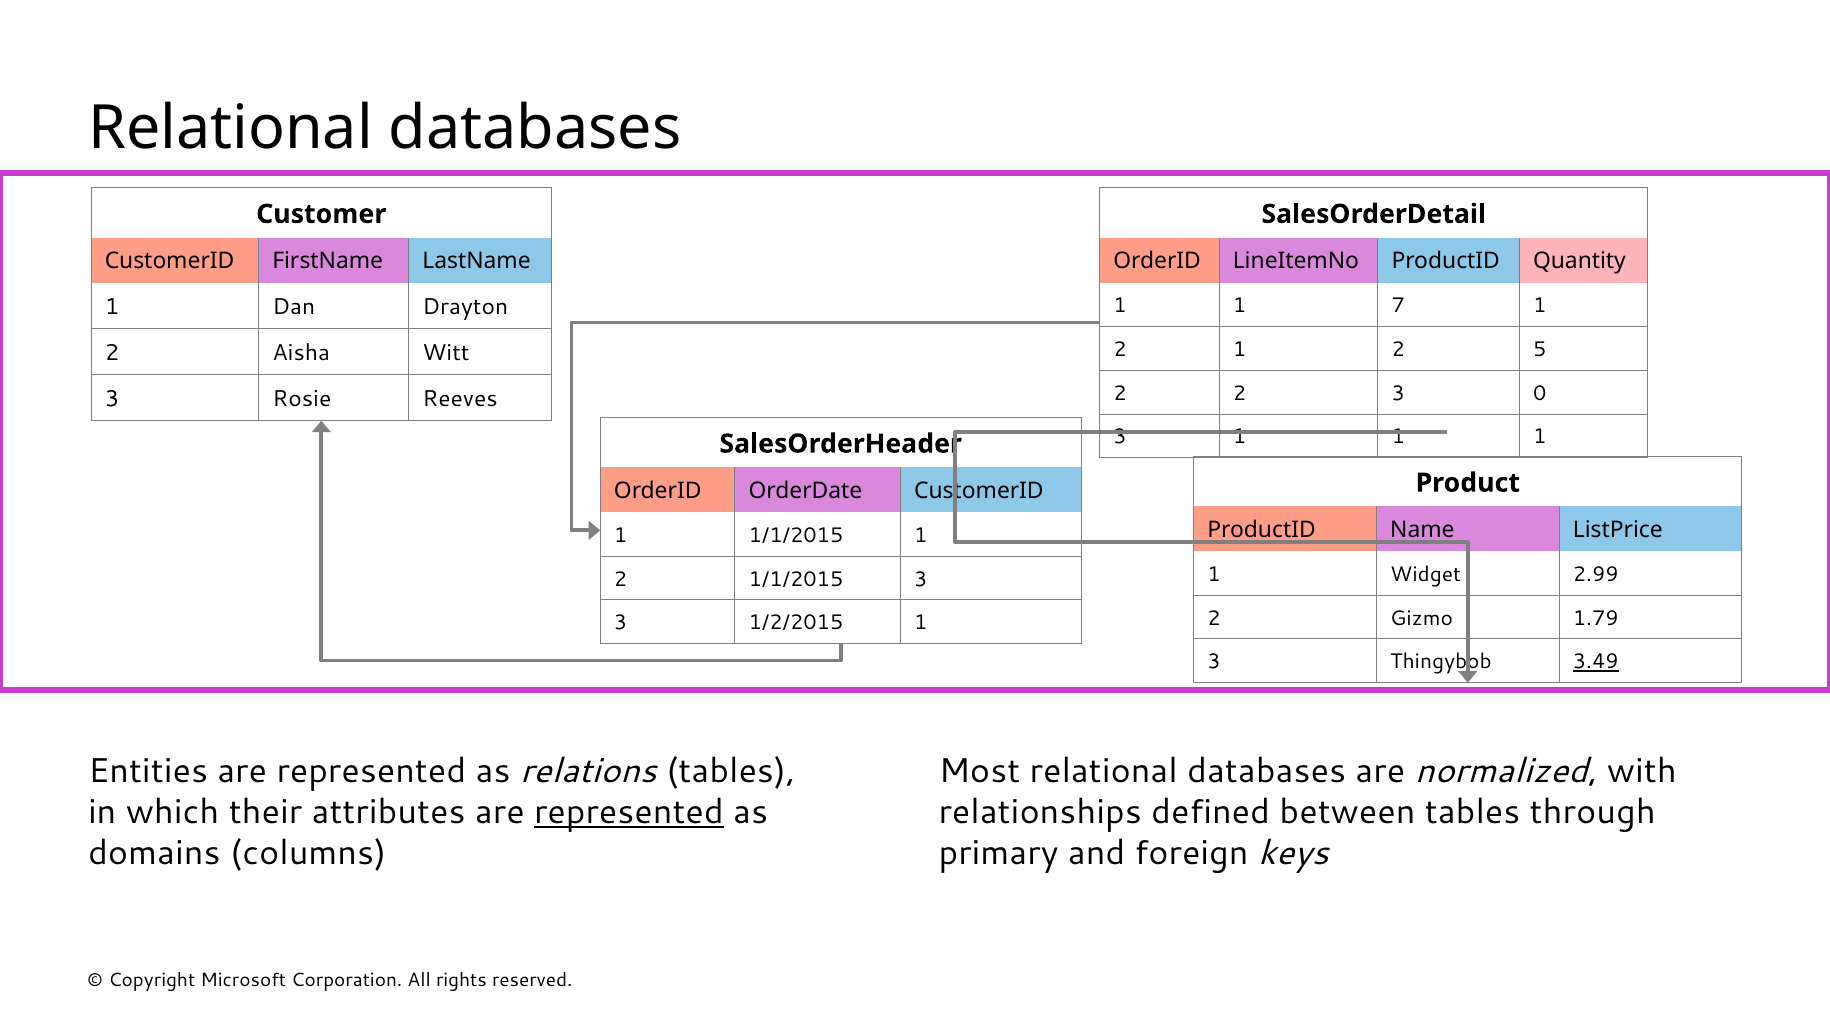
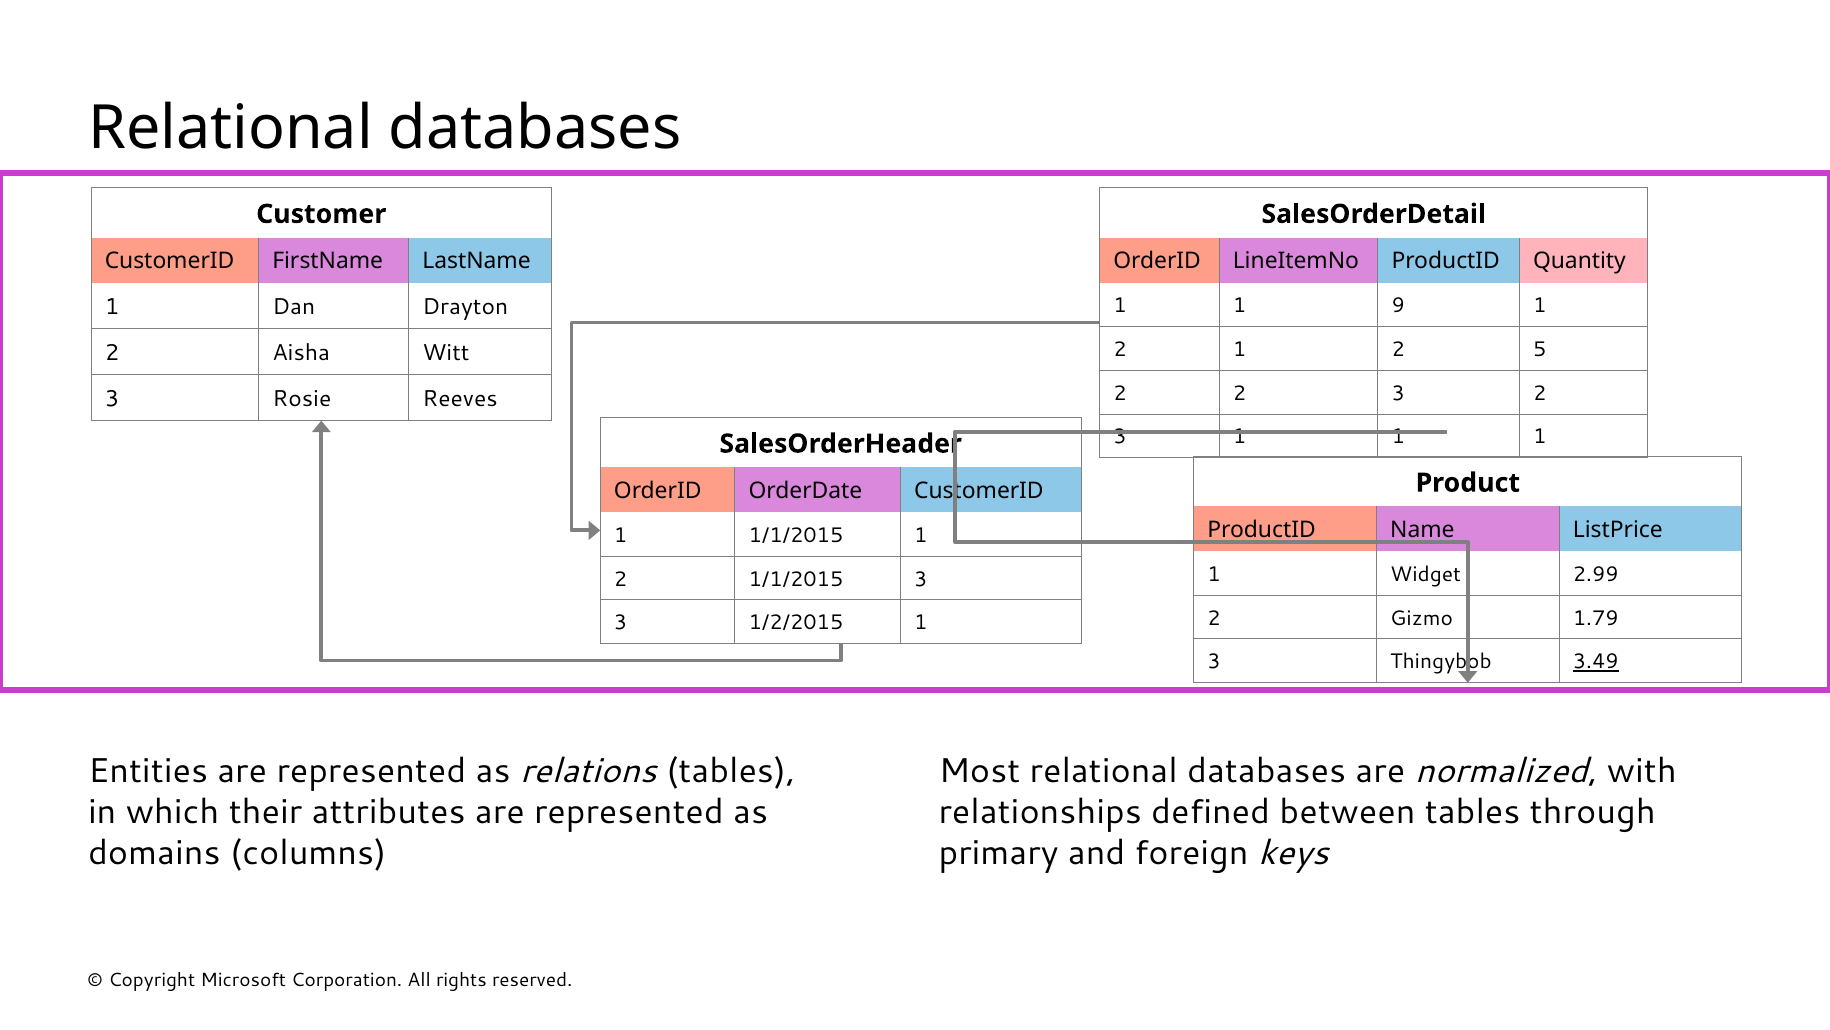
7: 7 -> 9
3 0: 0 -> 2
represented at (629, 811) underline: present -> none
